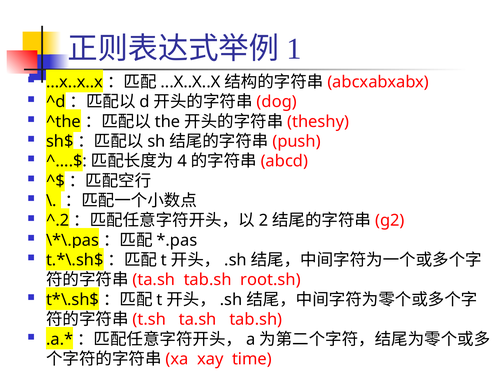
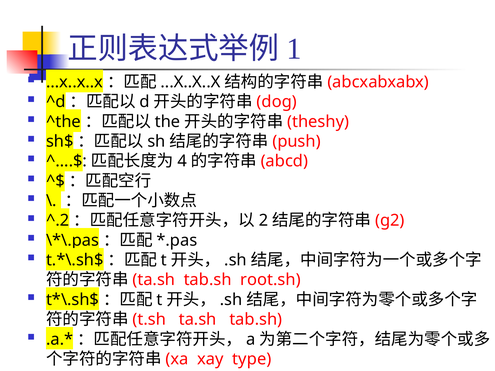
time: time -> type
